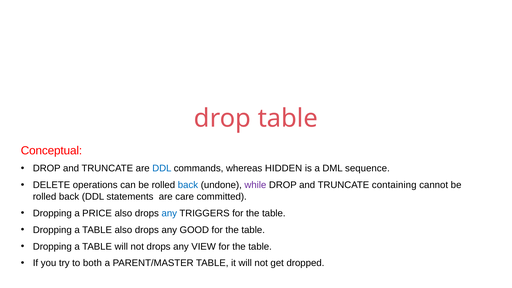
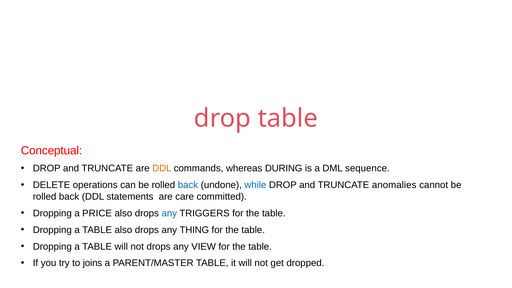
DDL at (162, 168) colour: blue -> orange
HIDDEN: HIDDEN -> DURING
while colour: purple -> blue
containing: containing -> anomalies
GOOD: GOOD -> THING
both: both -> joins
